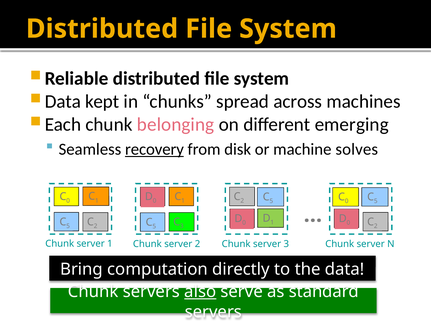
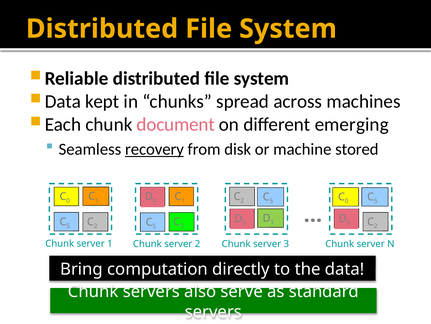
belonging: belonging -> document
solves: solves -> stored
also underline: present -> none
